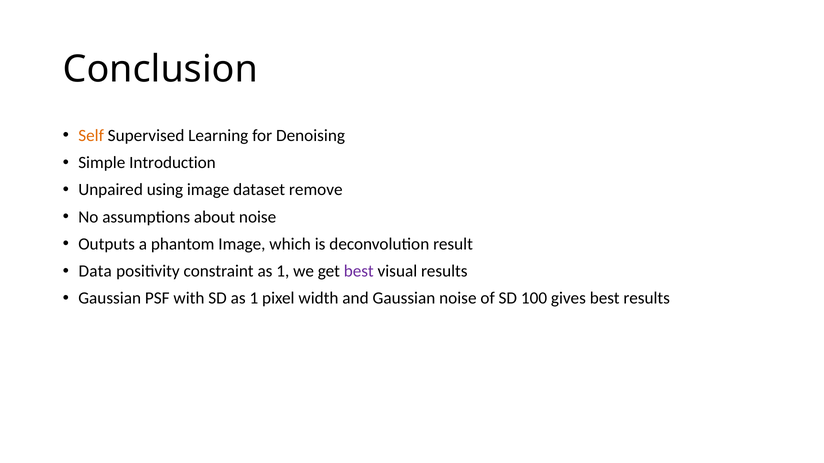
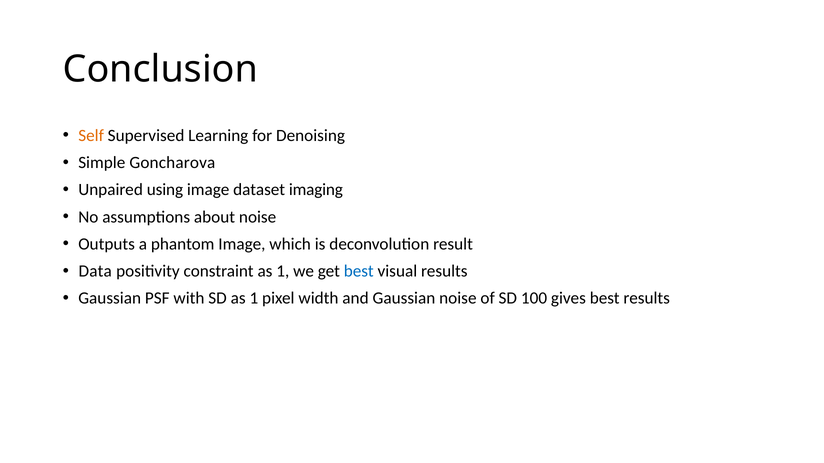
Introduction: Introduction -> Goncharova
remove: remove -> imaging
best at (359, 271) colour: purple -> blue
